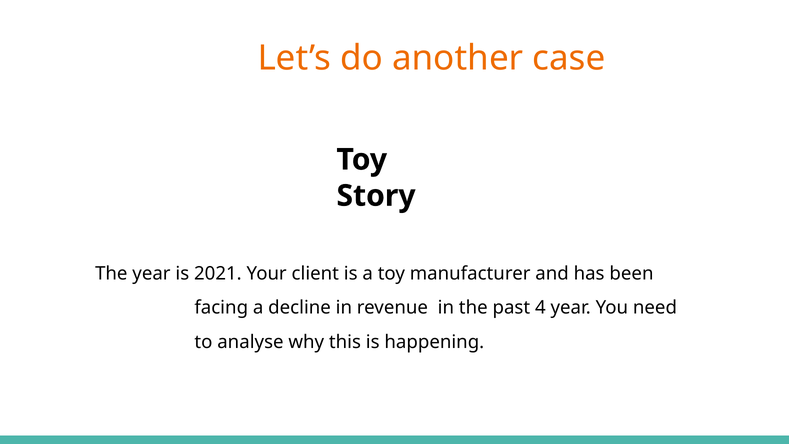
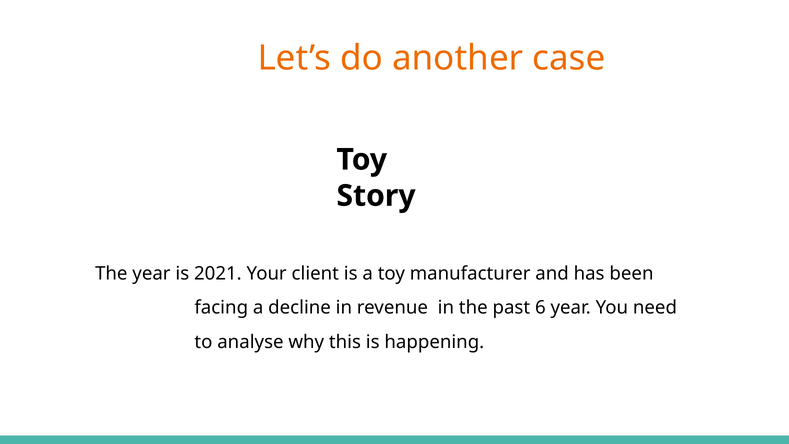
4: 4 -> 6
